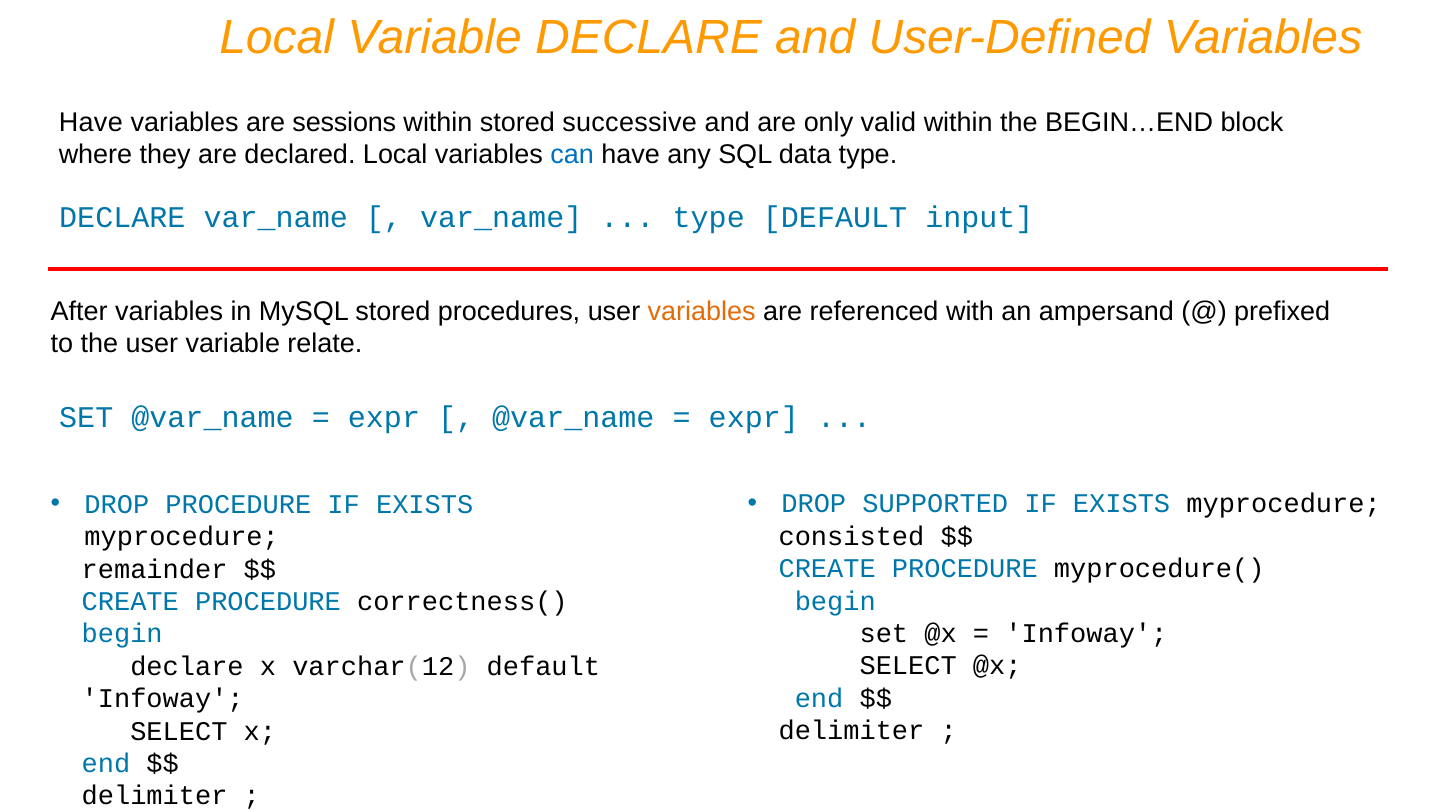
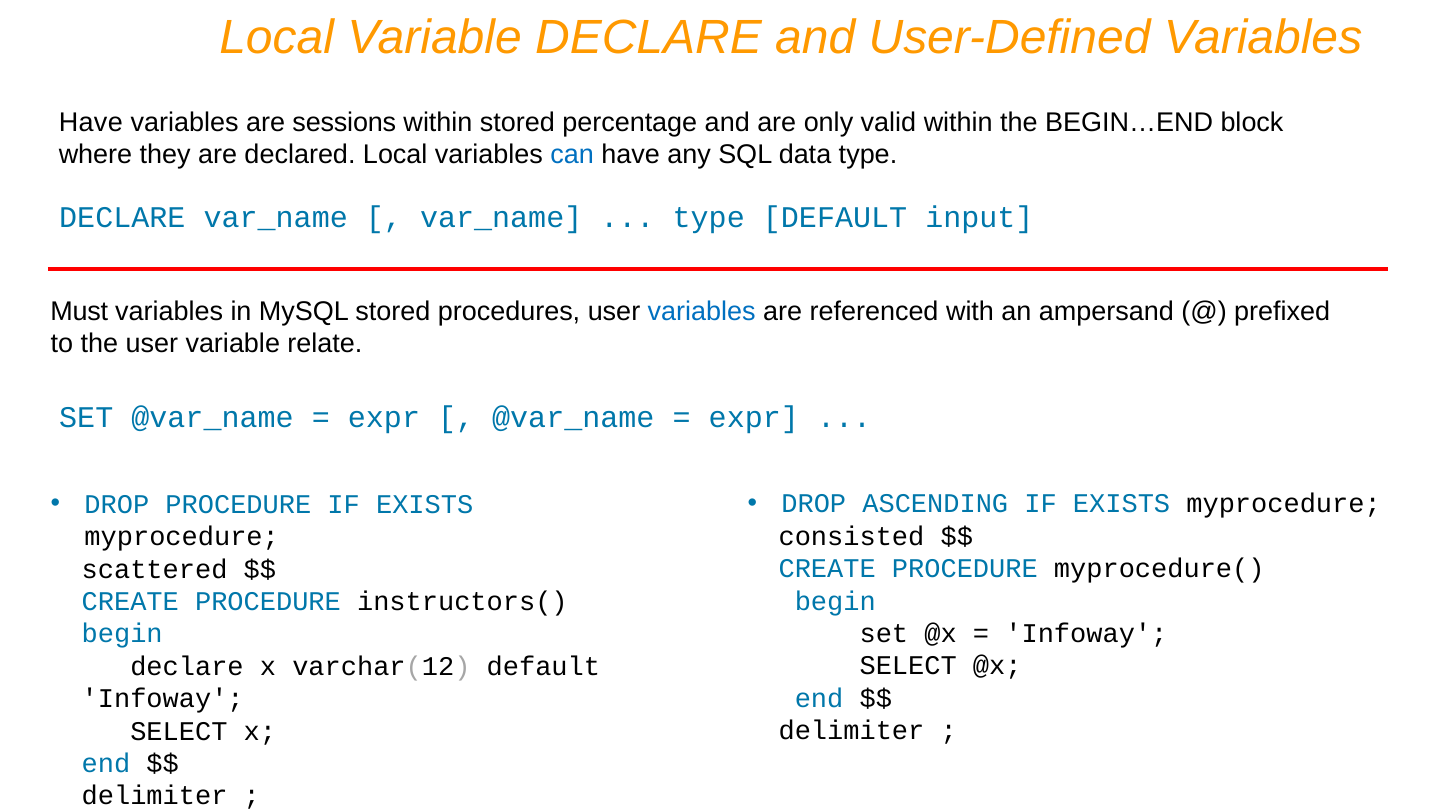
successive: successive -> percentage
After: After -> Must
variables at (702, 311) colour: orange -> blue
SUPPORTED: SUPPORTED -> ASCENDING
remainder: remainder -> scattered
correctness(: correctness( -> instructors(
